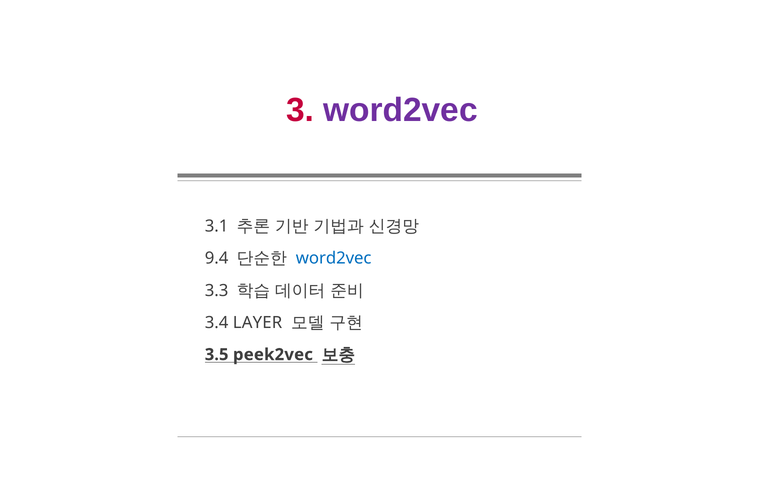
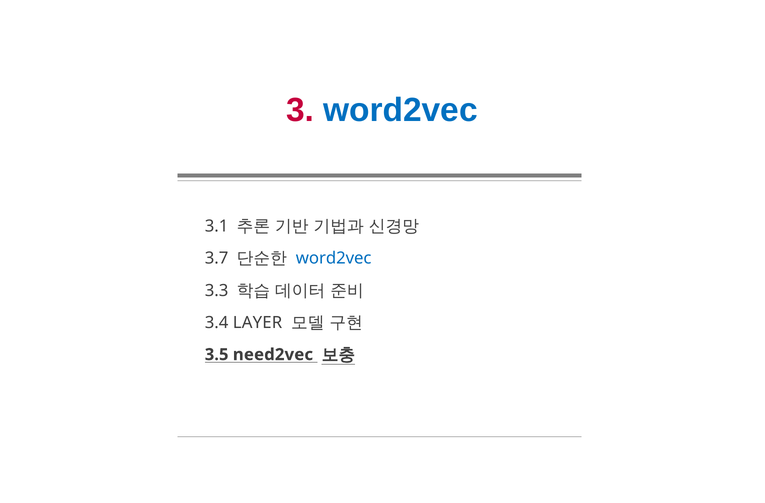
word2vec at (401, 110) colour: purple -> blue
9.4: 9.4 -> 3.7
peek2vec: peek2vec -> need2vec
